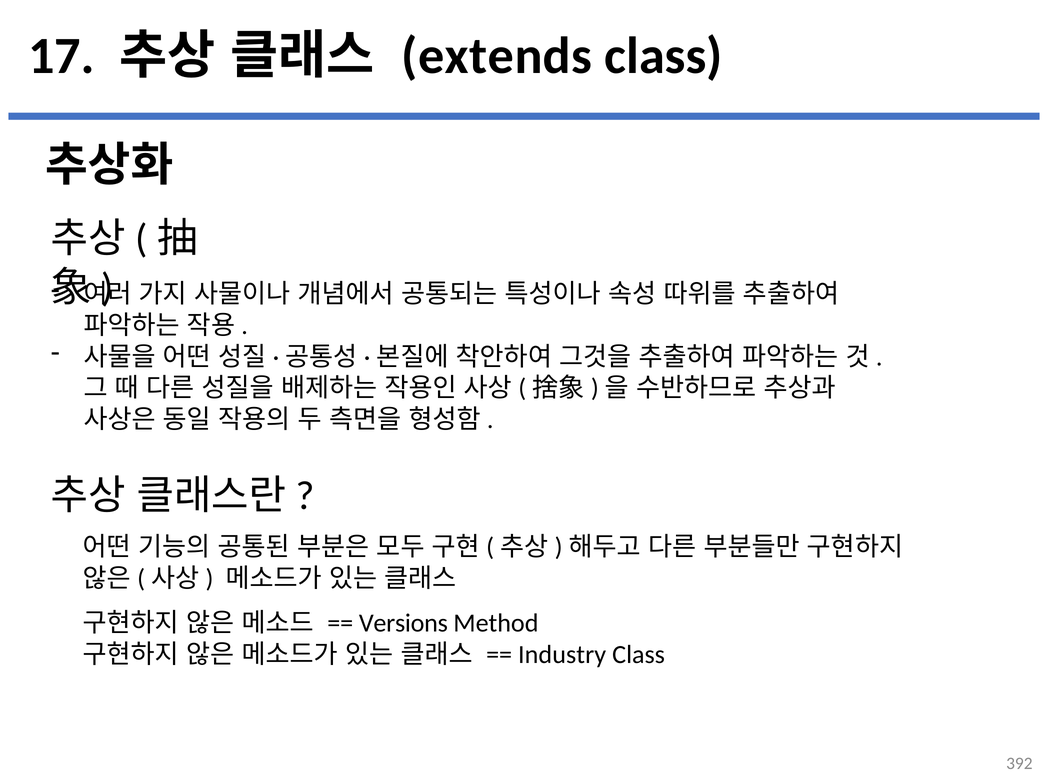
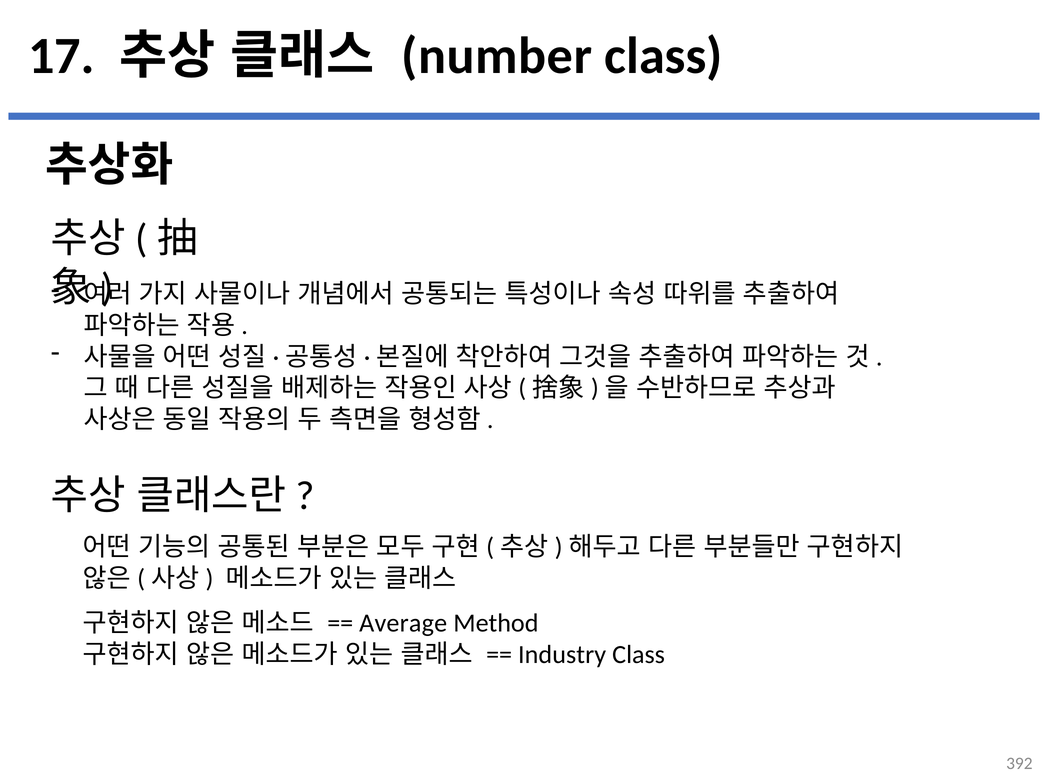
extends: extends -> number
Versions: Versions -> Average
